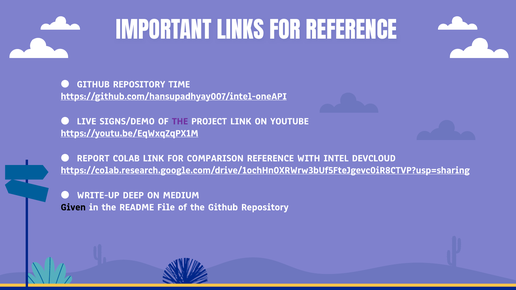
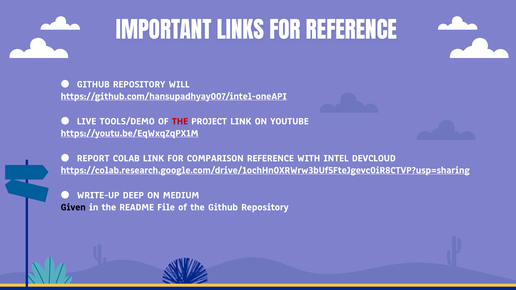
TIME: TIME -> WILL
SIGNS/DEMO: SIGNS/DEMO -> TOOLS/DEMO
THE at (180, 121) colour: purple -> red
